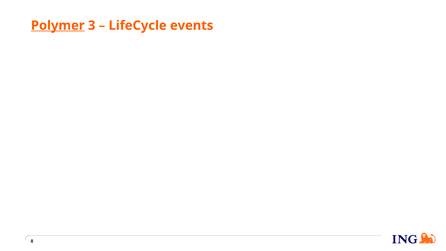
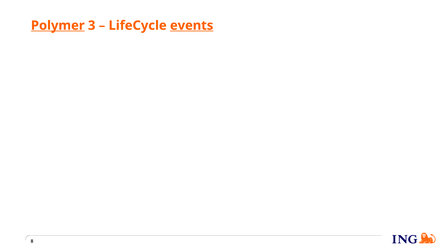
events underline: none -> present
